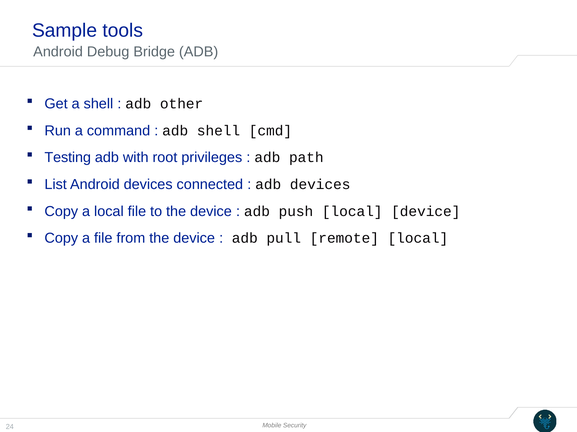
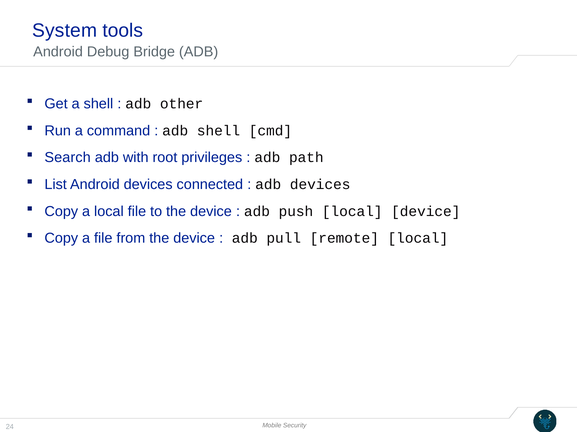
Sample: Sample -> System
Testing: Testing -> Search
